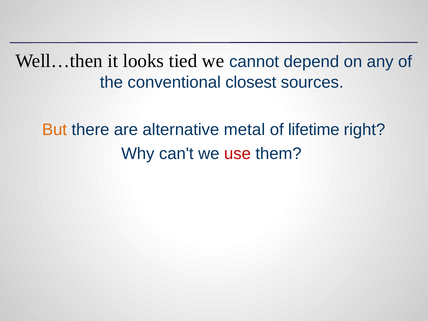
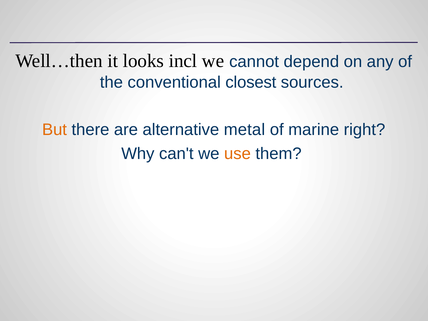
tied: tied -> incl
lifetime: lifetime -> marine
use colour: red -> orange
